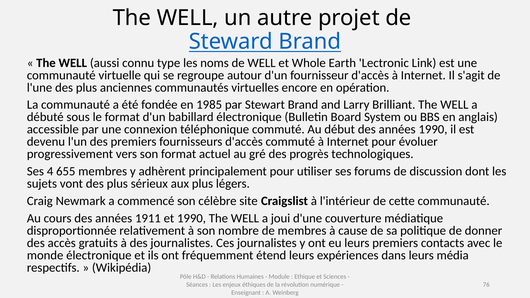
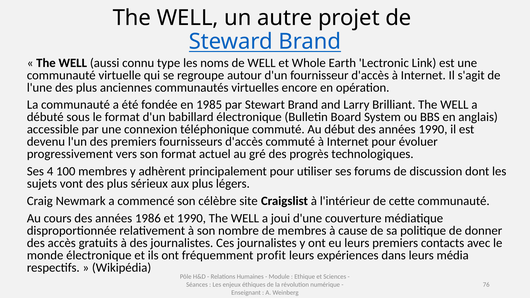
655: 655 -> 100
1911: 1911 -> 1986
étend: étend -> profit
